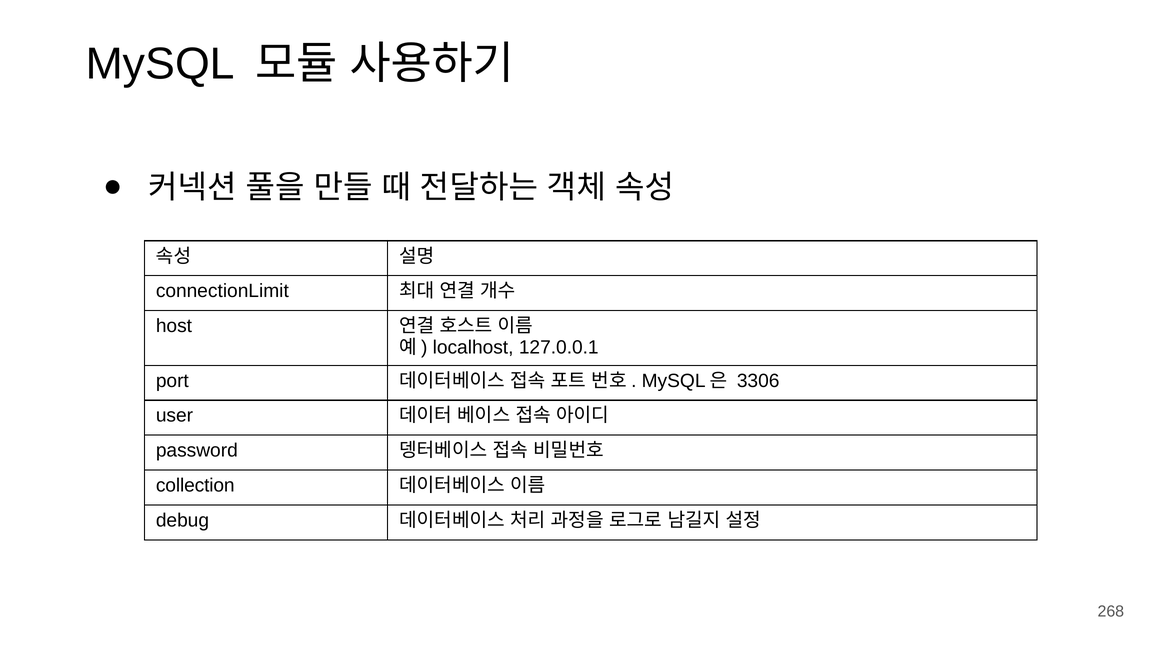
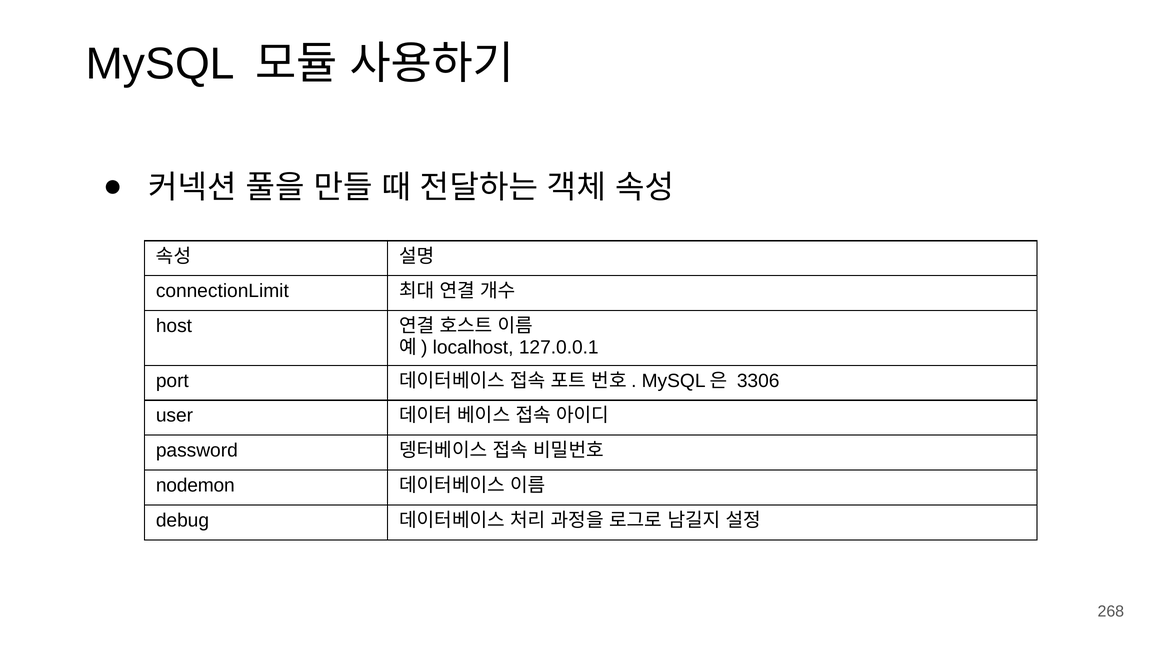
collection: collection -> nodemon
